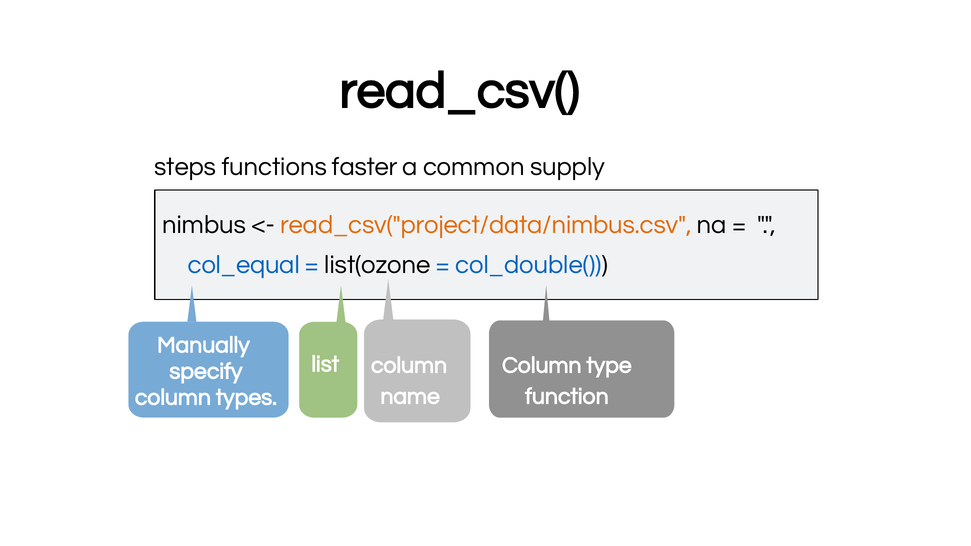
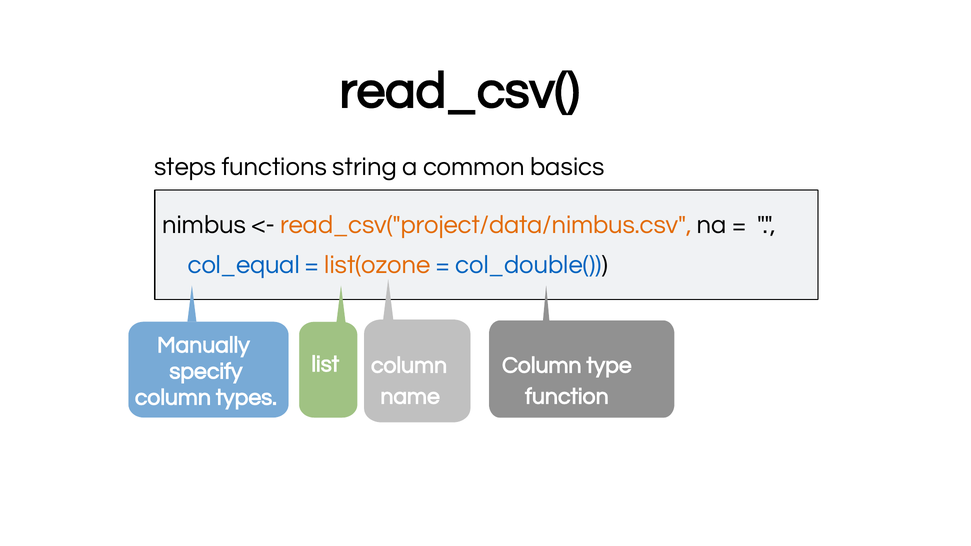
faster: faster -> string
supply: supply -> basics
list(ozone colour: black -> orange
